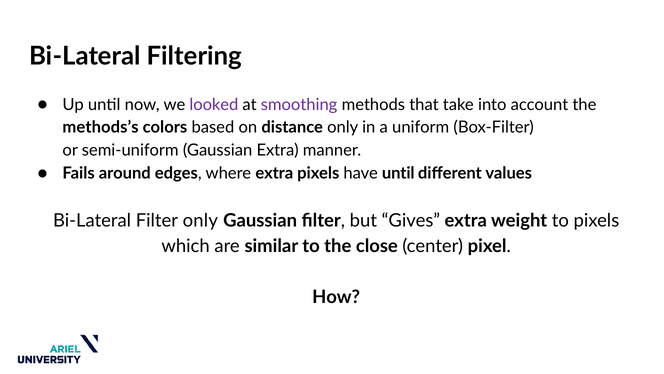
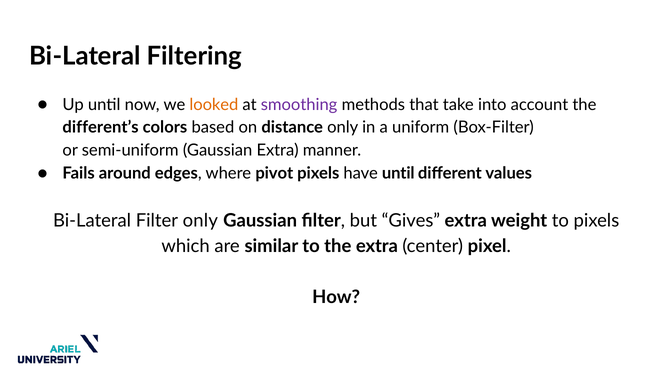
looked colour: purple -> orange
methods’s: methods’s -> different’s
where extra: extra -> pivot
the close: close -> extra
